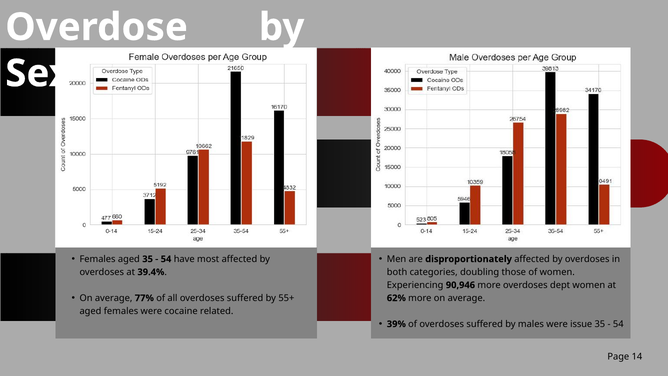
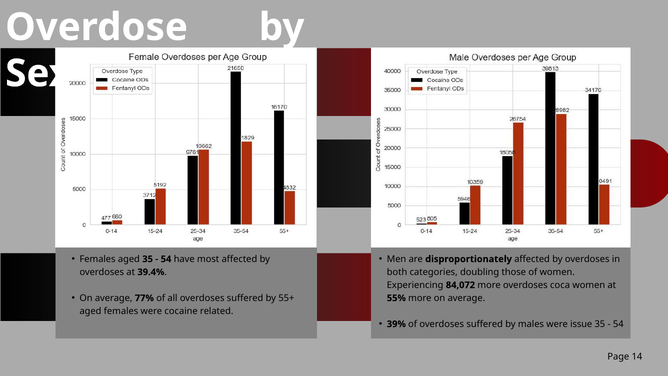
90,946: 90,946 -> 84,072
dept: dept -> coca
62%: 62% -> 55%
